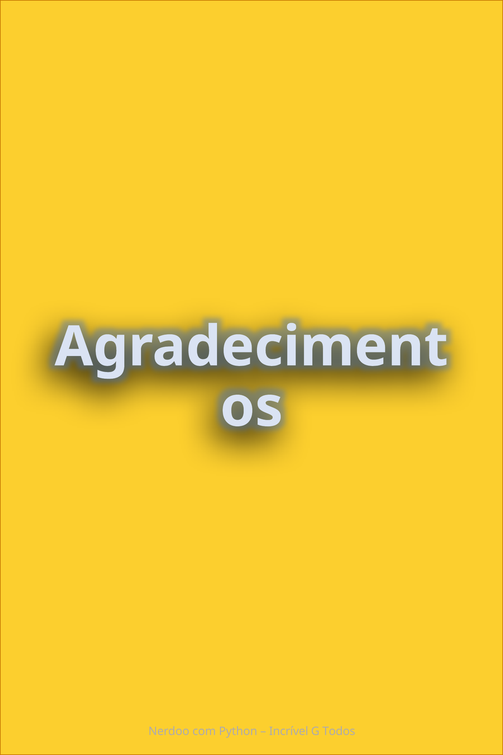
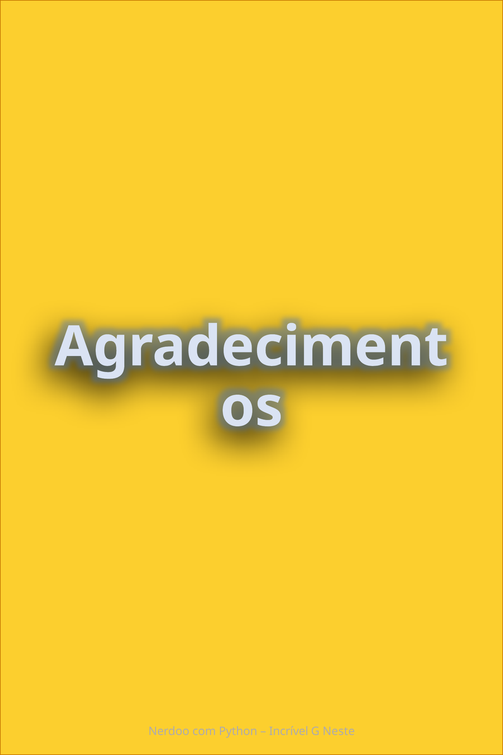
Todos: Todos -> Neste
